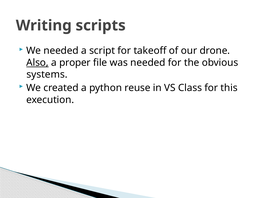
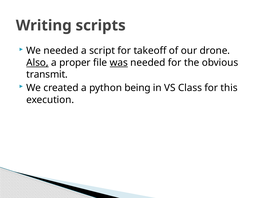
was underline: none -> present
systems: systems -> transmit
reuse: reuse -> being
